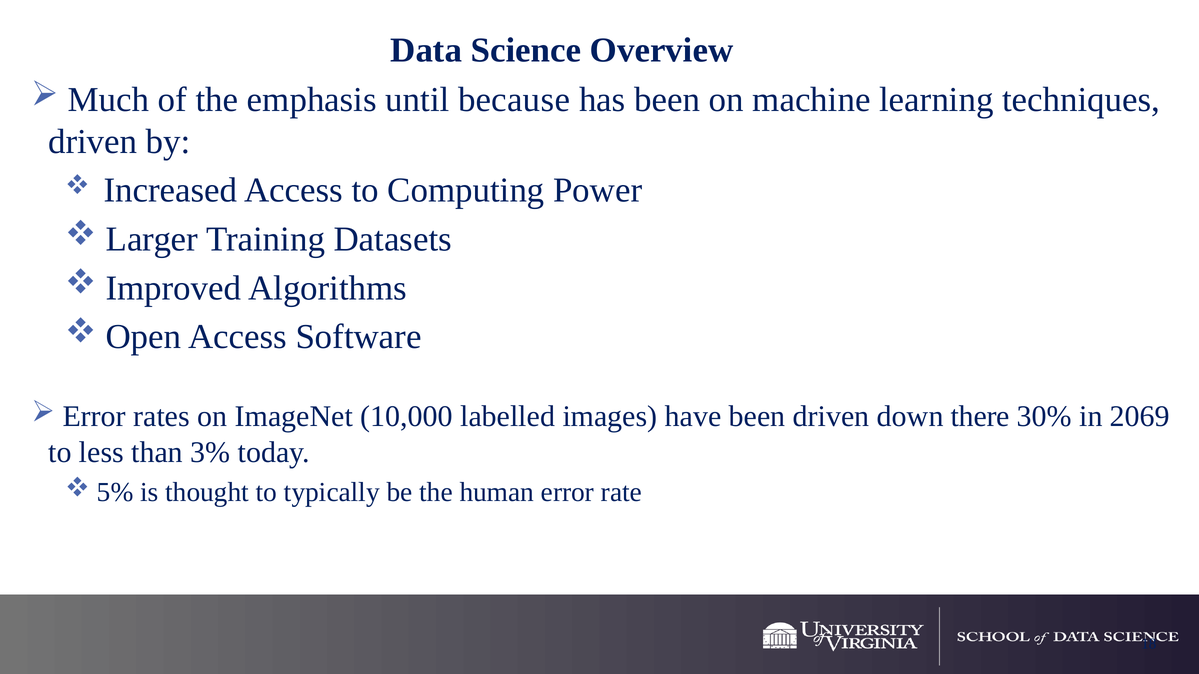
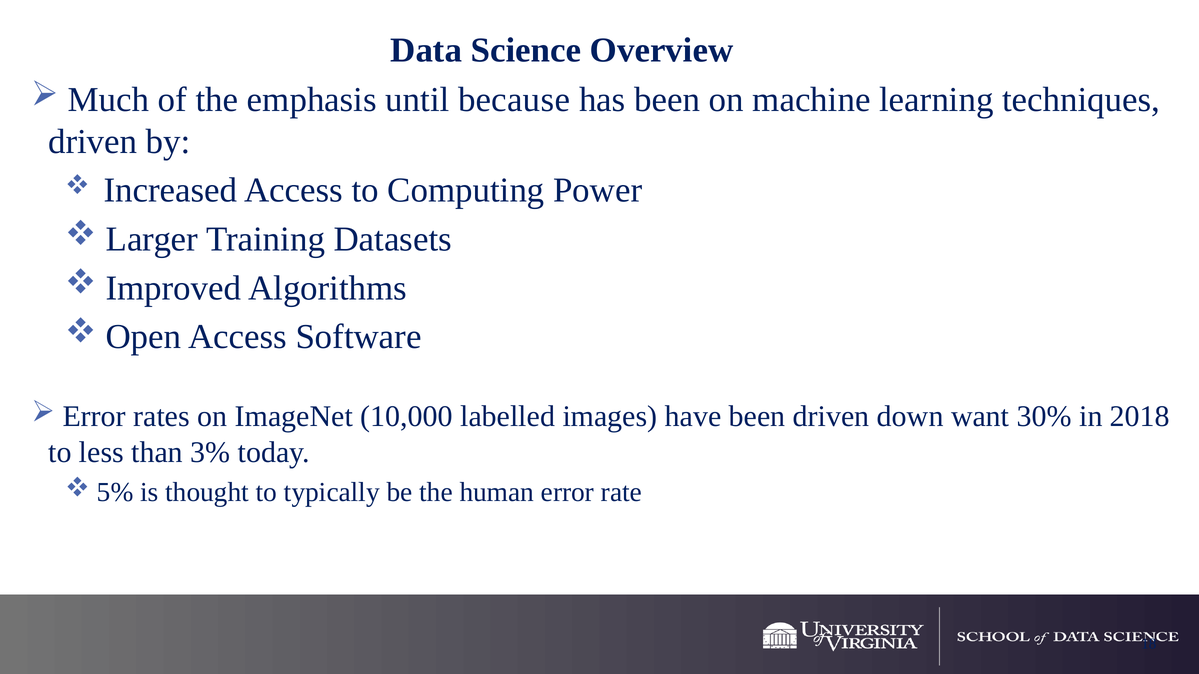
there: there -> want
2069: 2069 -> 2018
